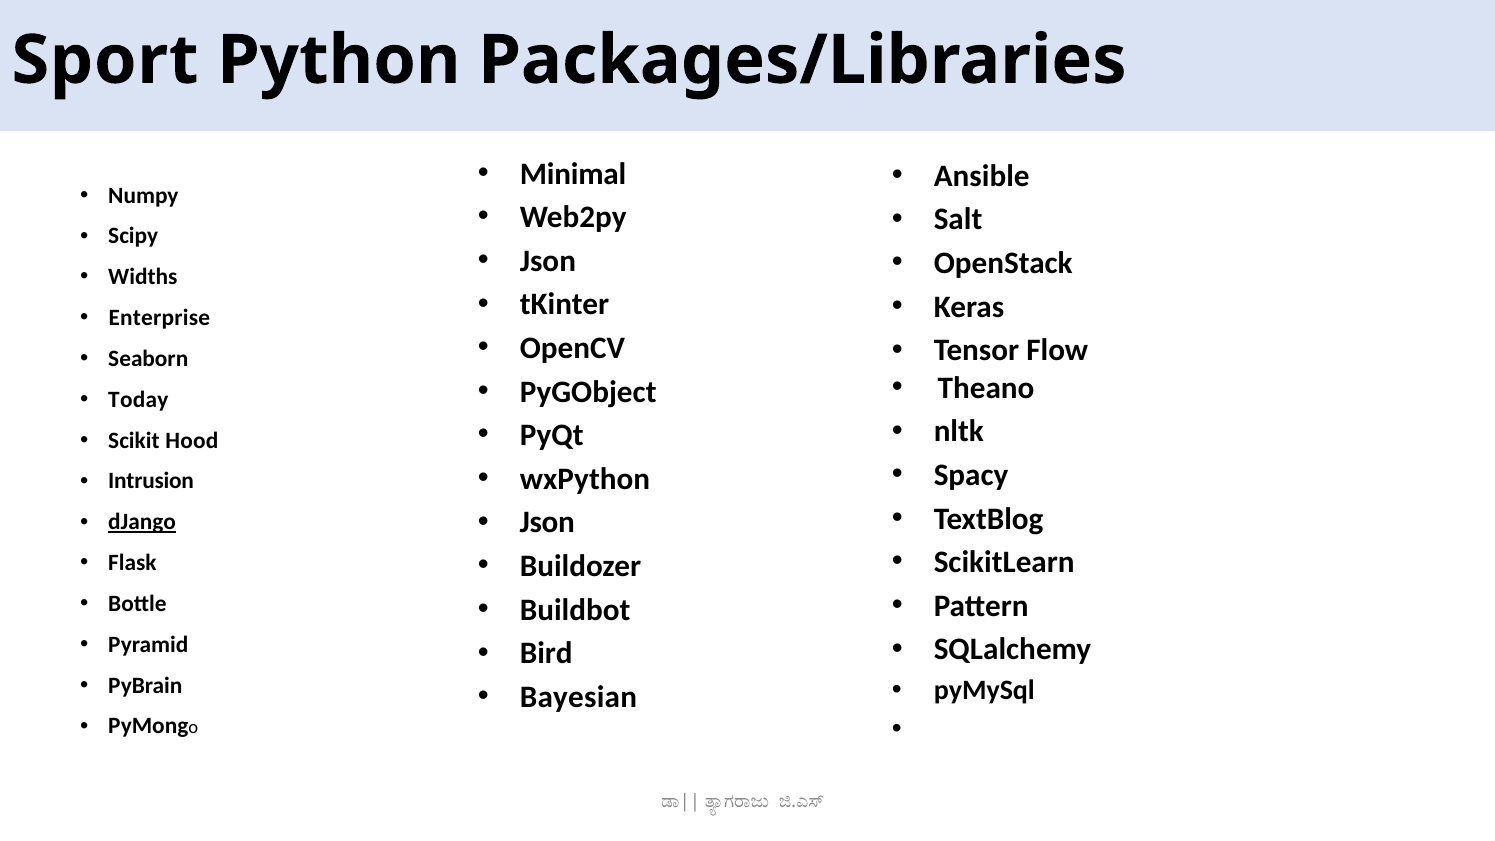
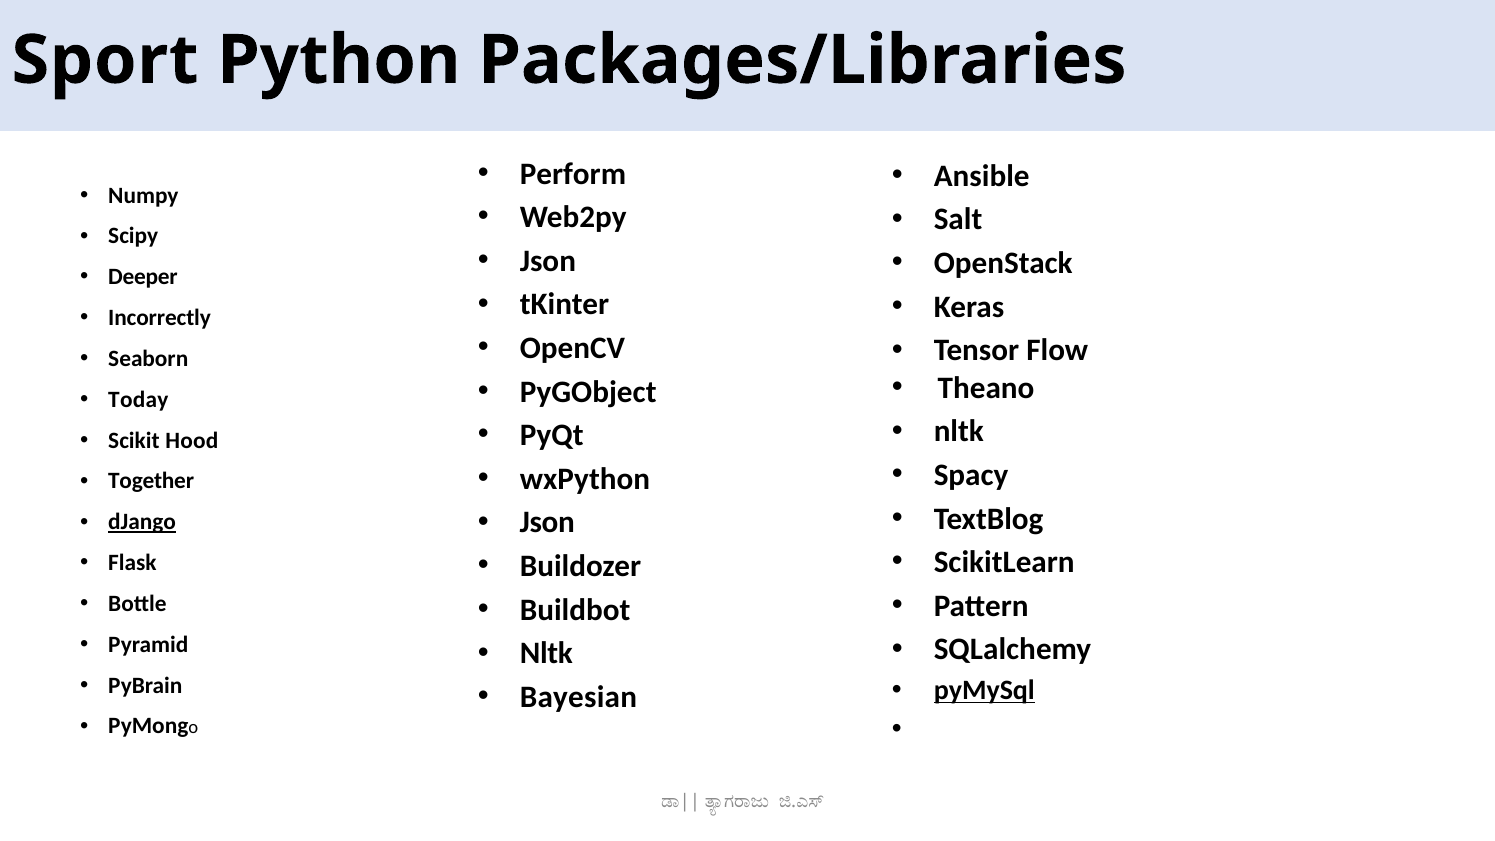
Minimal: Minimal -> Perform
Widths: Widths -> Deeper
Enterprise: Enterprise -> Incorrectly
Intrusion: Intrusion -> Together
Bird at (546, 653): Bird -> Nltk
pyMySql underline: none -> present
